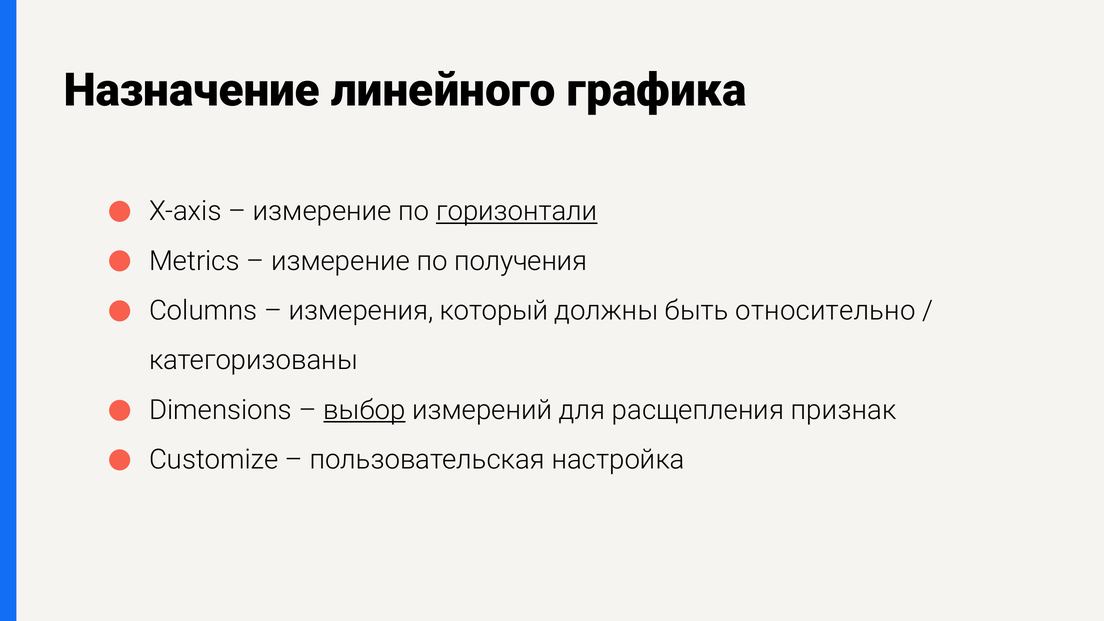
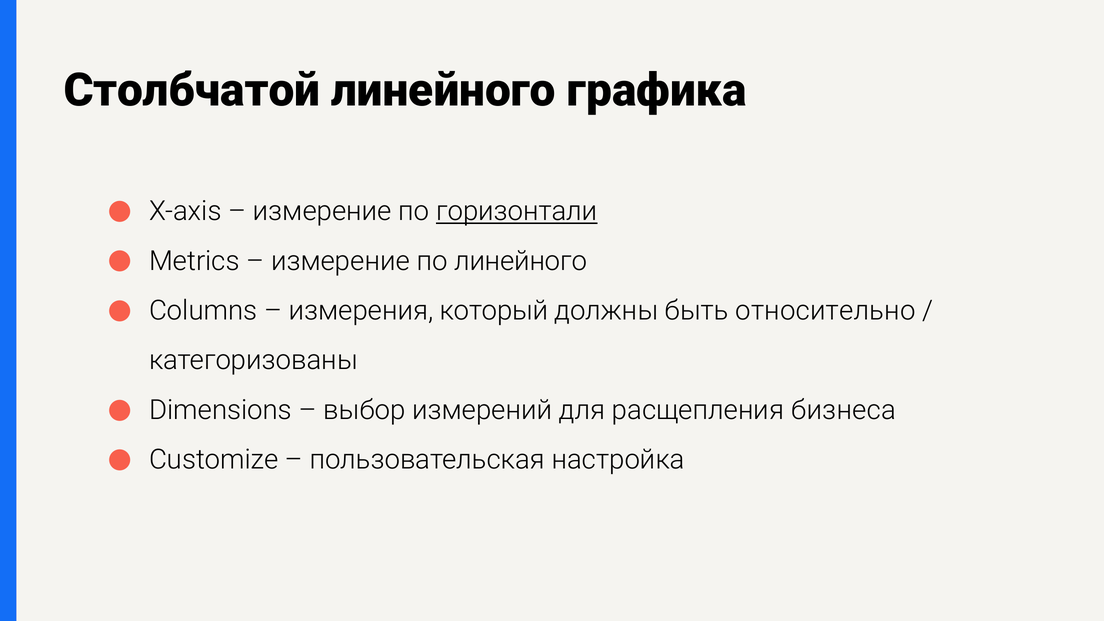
Назначение: Назначение -> Столбчатой
по получения: получения -> линейного
выбор underline: present -> none
признак: признак -> бизнеса
